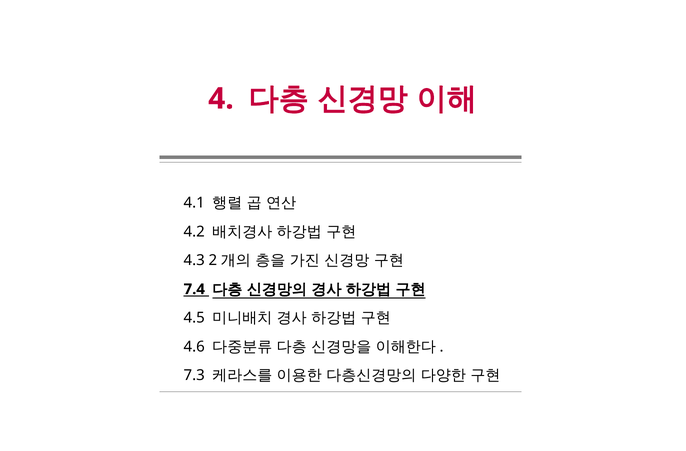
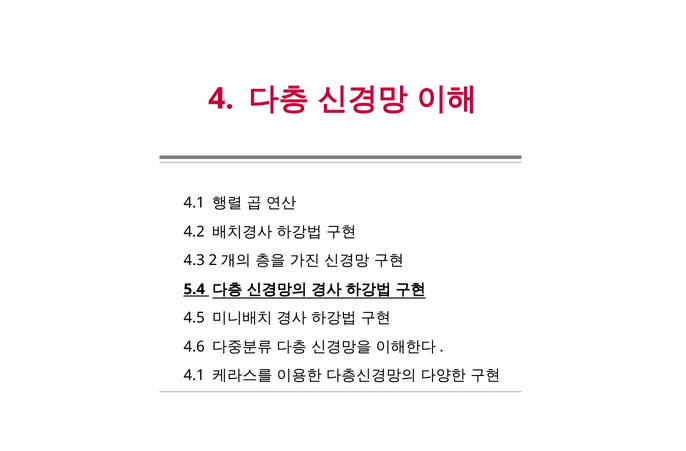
7.4: 7.4 -> 5.4
7.3 at (194, 375): 7.3 -> 4.1
